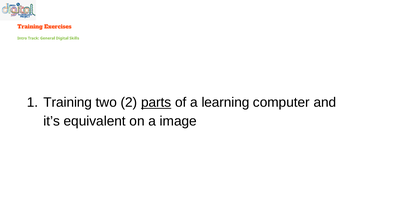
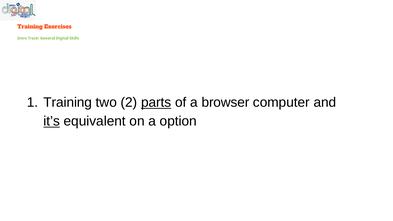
learning: learning -> browser
it’s underline: none -> present
image: image -> option
